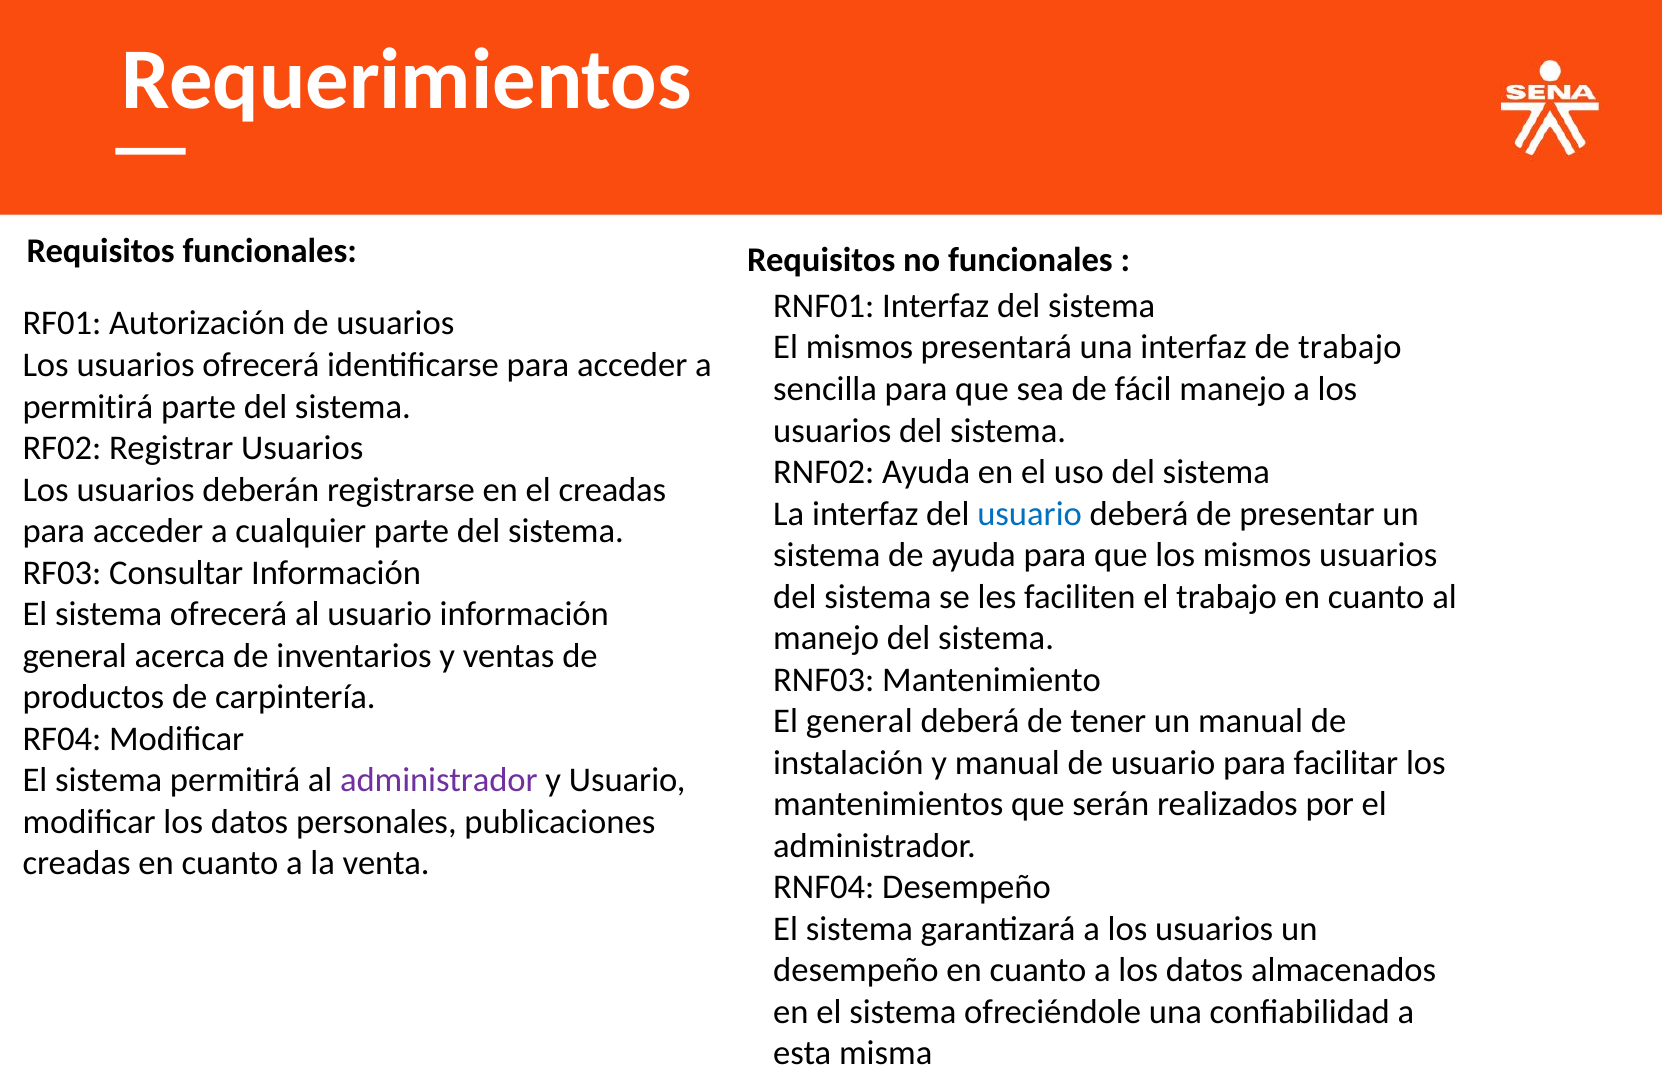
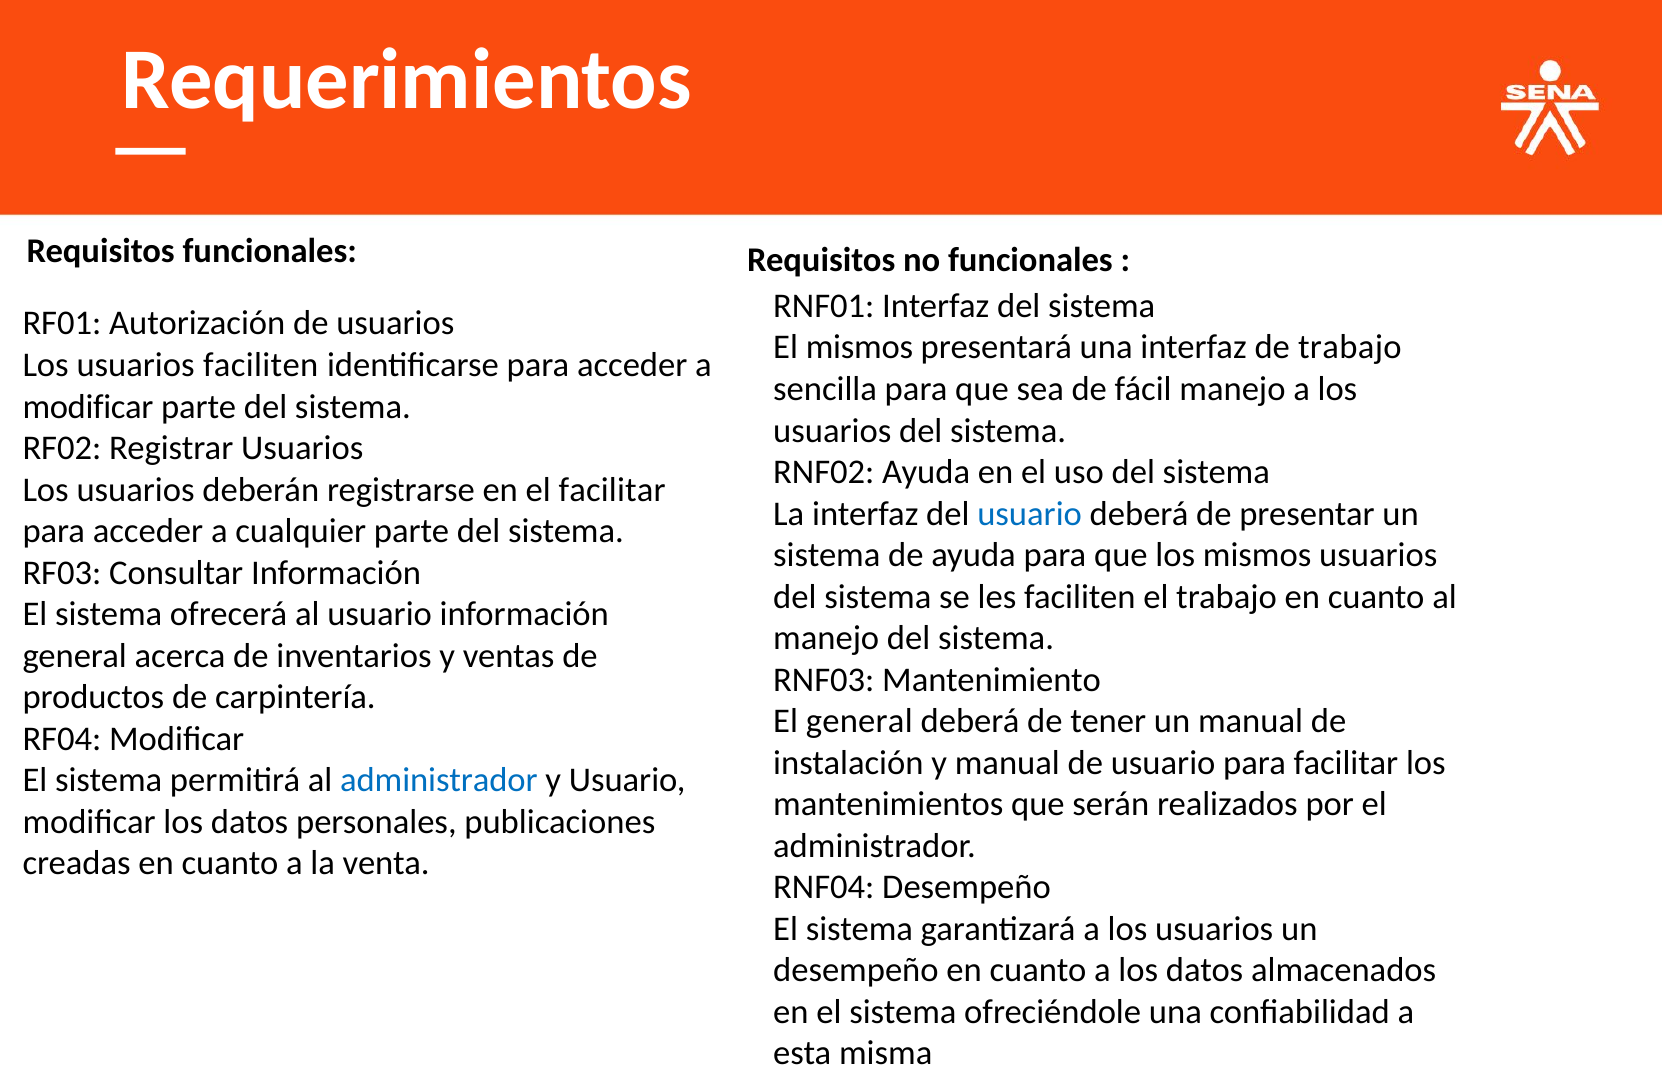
usuarios ofrecerá: ofrecerá -> faciliten
permitirá at (88, 407): permitirá -> modificar
el creadas: creadas -> facilitar
administrador at (439, 781) colour: purple -> blue
